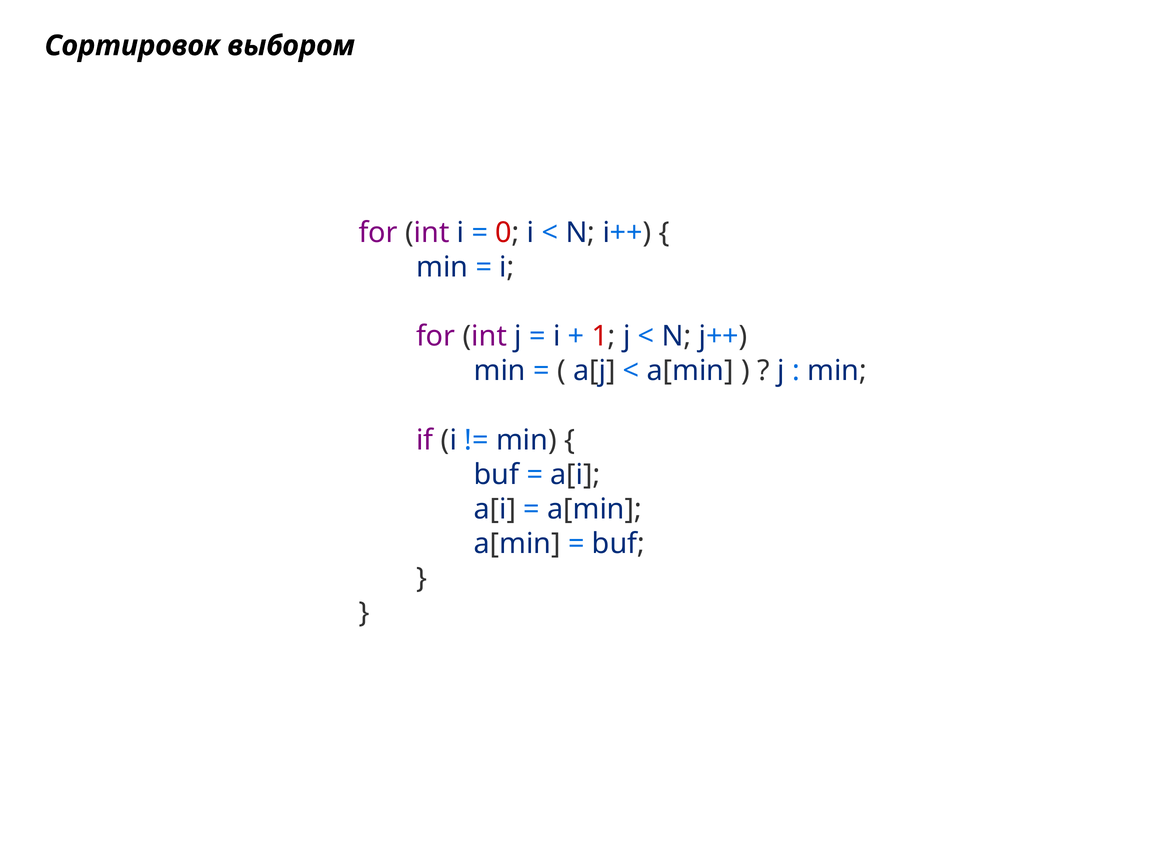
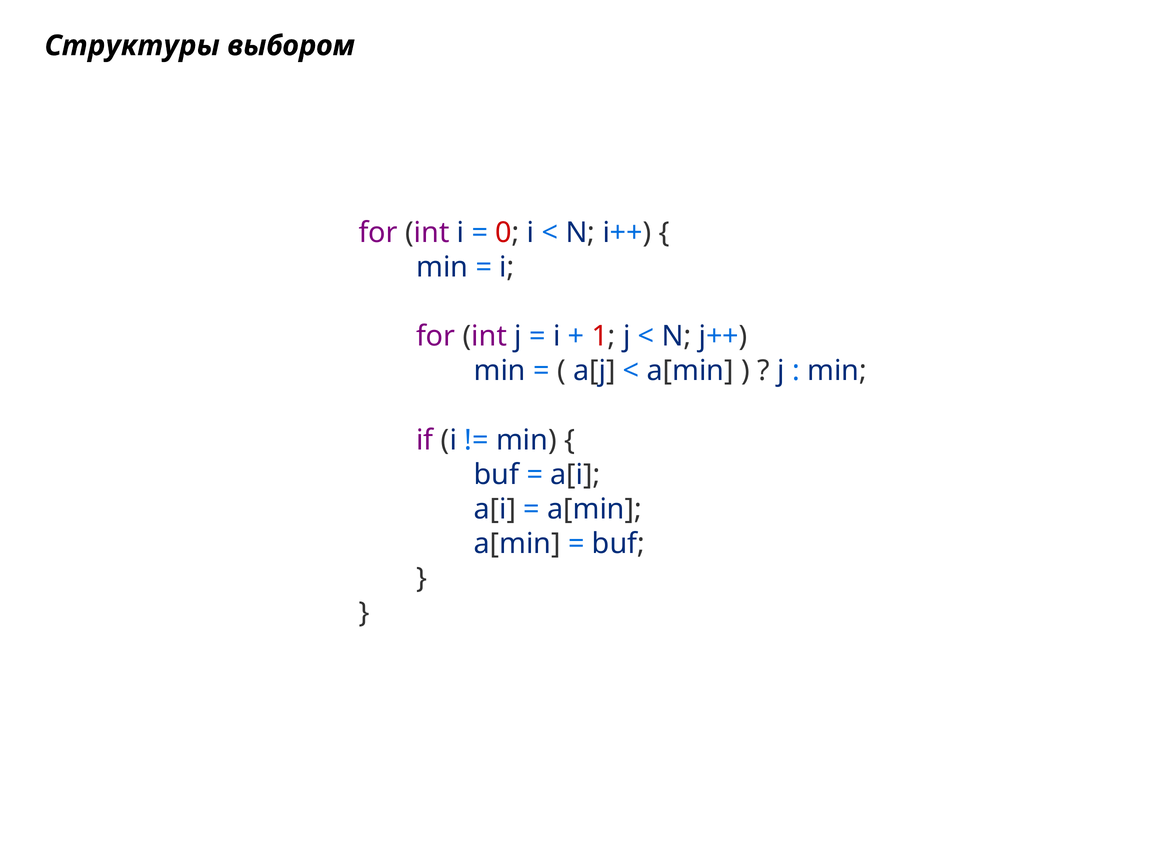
Сортировок: Сортировок -> Структуры
